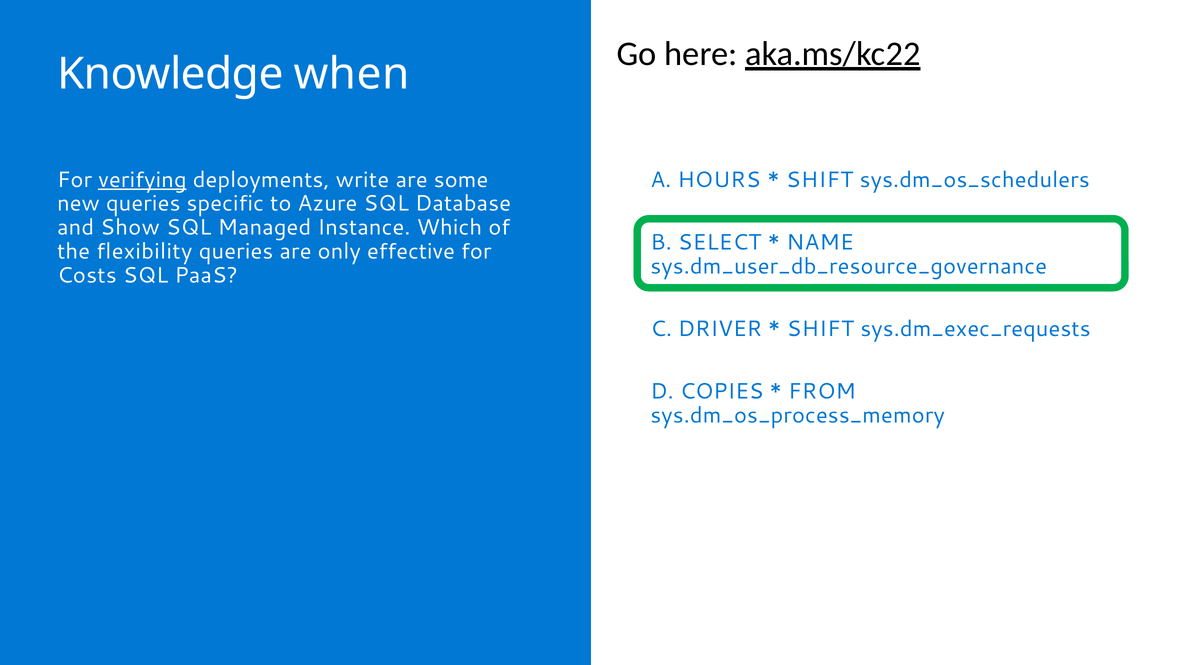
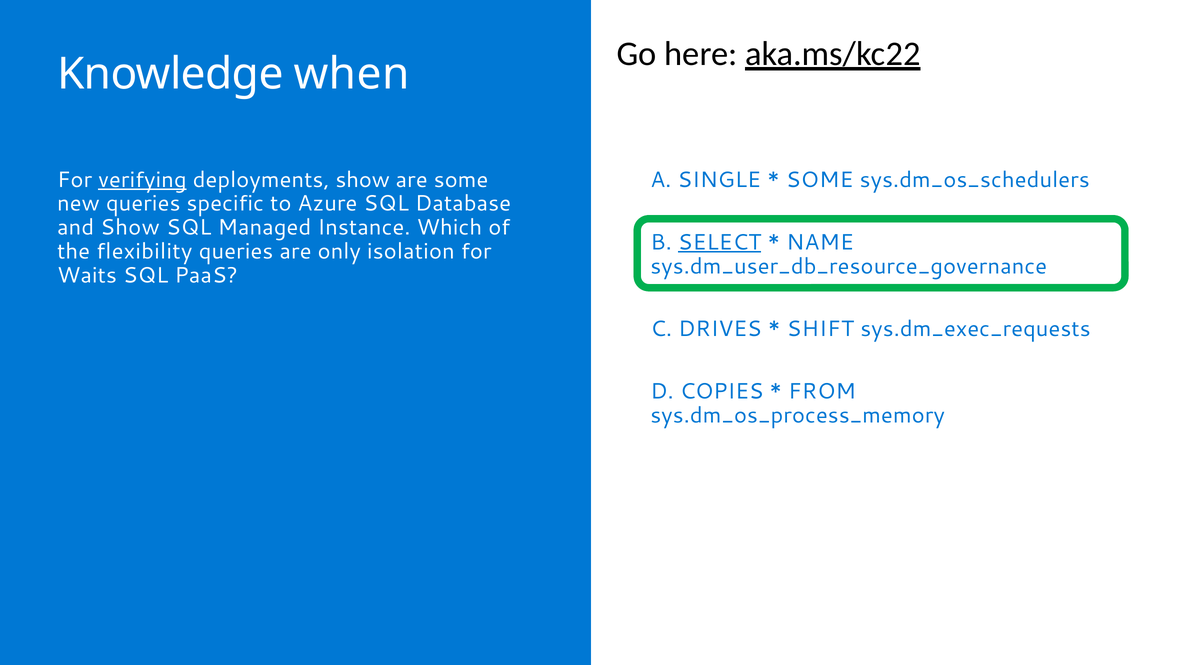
deployments write: write -> show
HOURS: HOURS -> SINGLE
SHIFT at (820, 180): SHIFT -> SOME
SELECT underline: none -> present
effective: effective -> isolation
Costs: Costs -> Waits
DRIVER: DRIVER -> DRIVES
